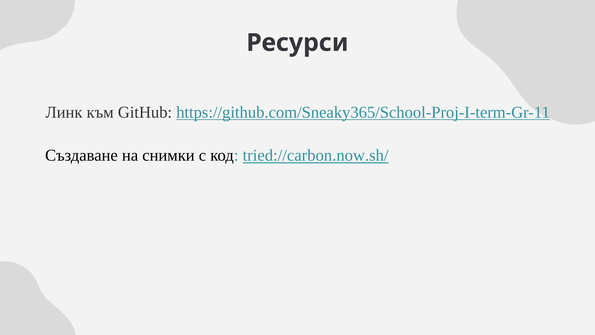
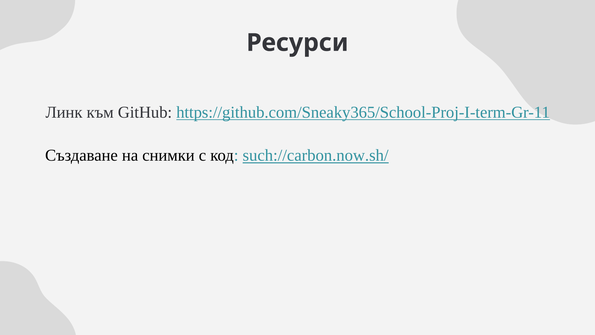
tried://carbon.now.sh/: tried://carbon.now.sh/ -> such://carbon.now.sh/
